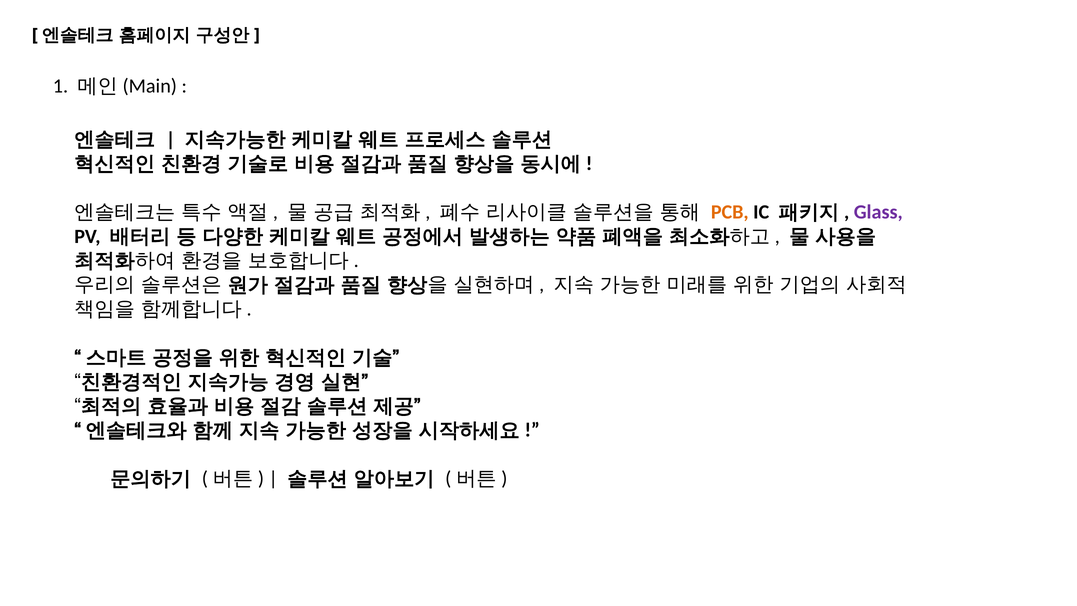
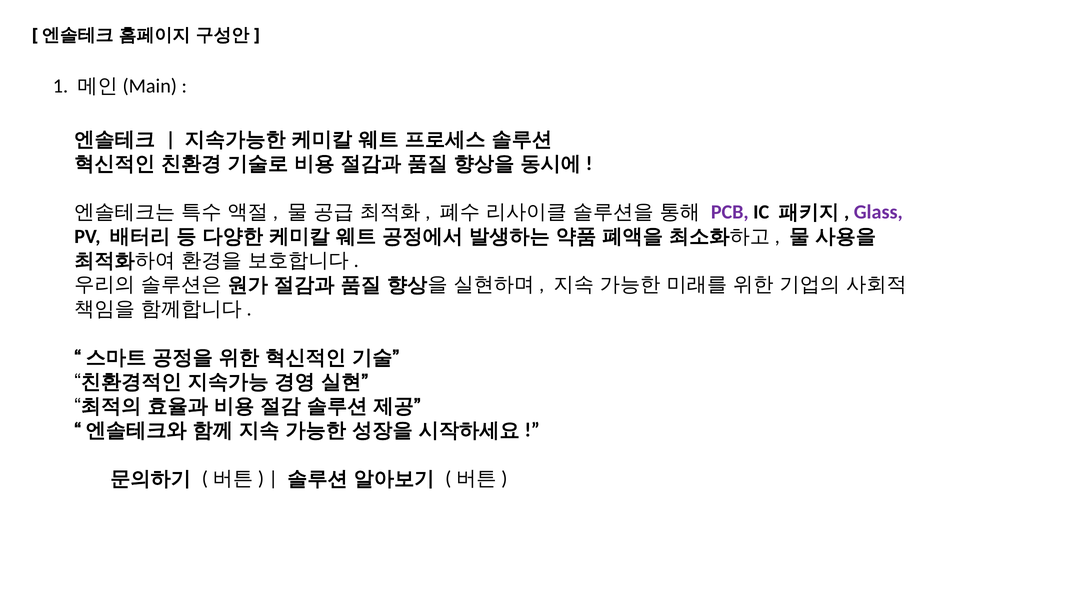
PCB colour: orange -> purple
